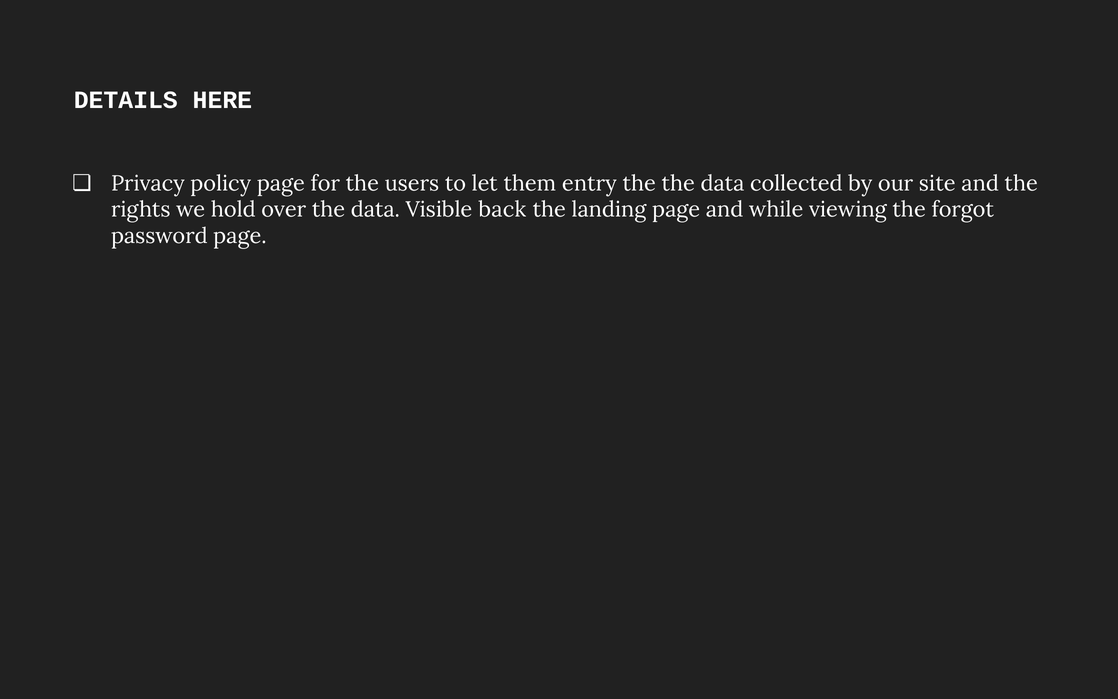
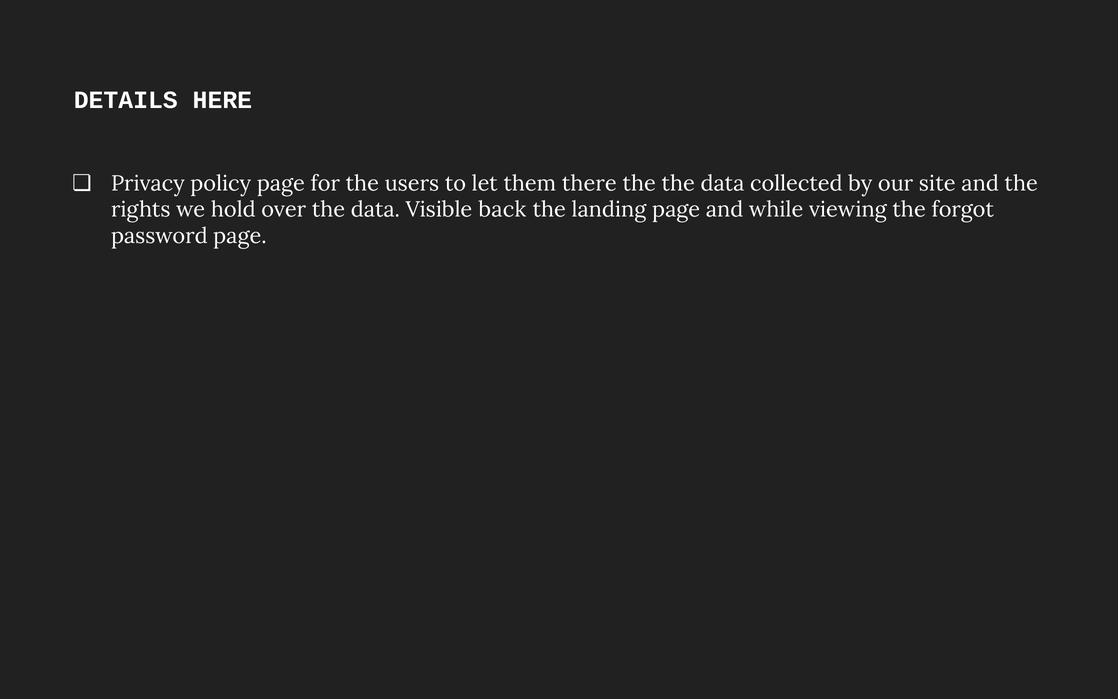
entry: entry -> there
